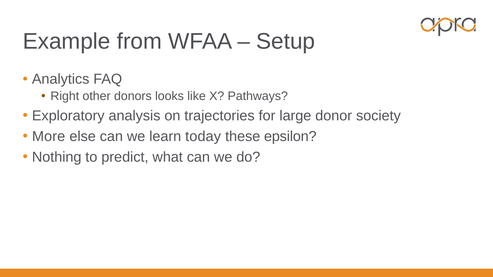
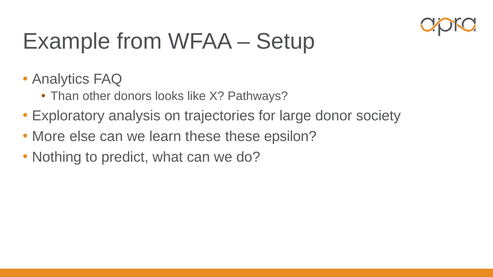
Right: Right -> Than
learn today: today -> these
